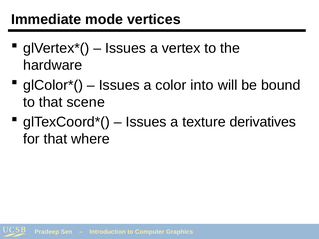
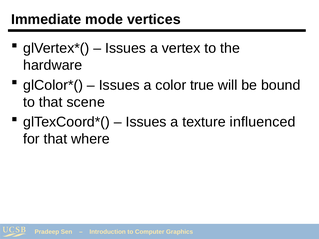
into: into -> true
derivatives: derivatives -> influenced
